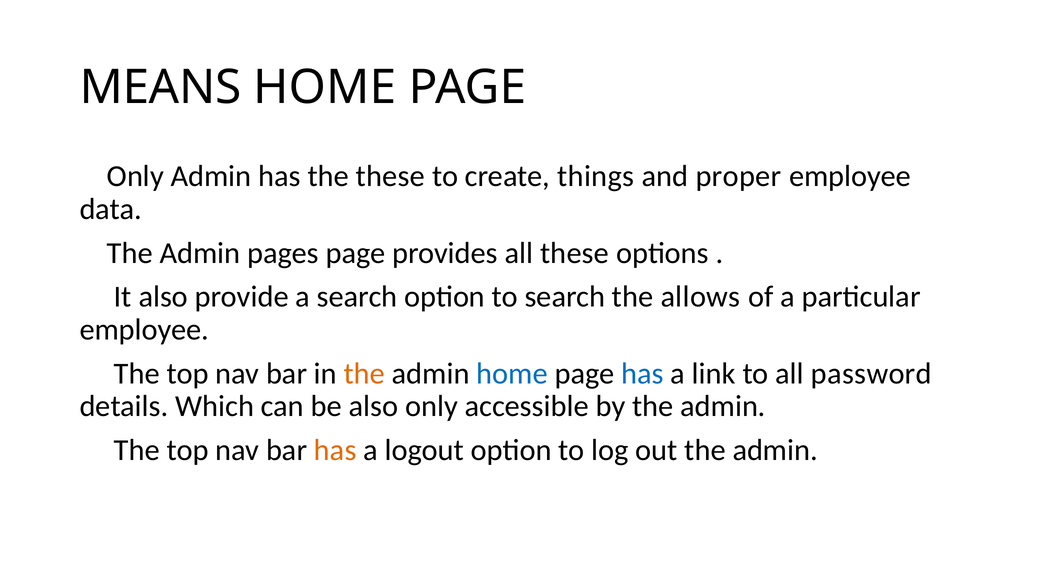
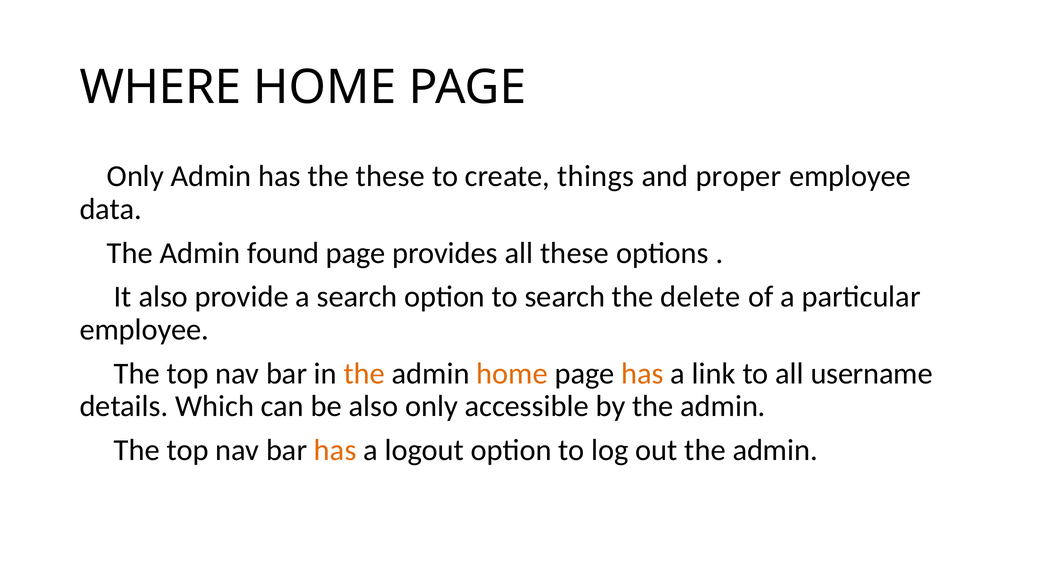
MEANS: MEANS -> WHERE
pages: pages -> found
allows: allows -> delete
home at (512, 374) colour: blue -> orange
has at (642, 374) colour: blue -> orange
password: password -> username
